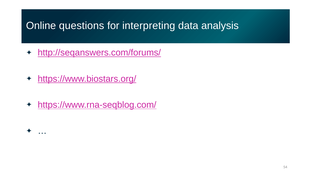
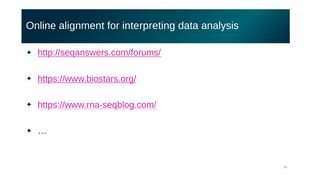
questions: questions -> alignment
